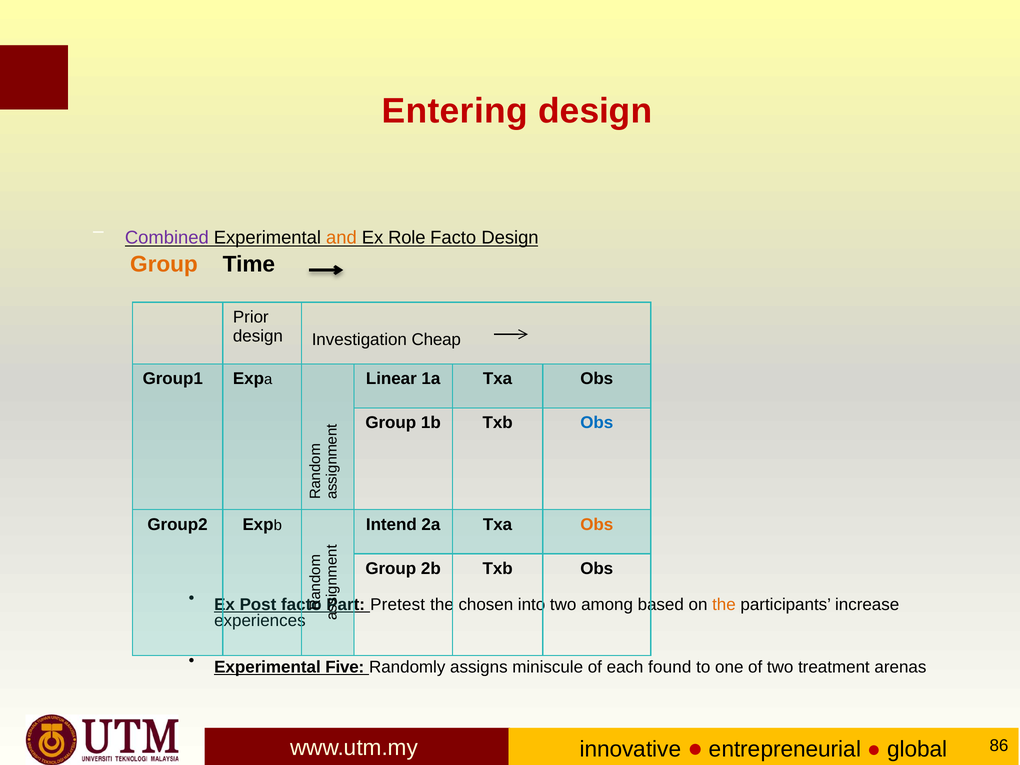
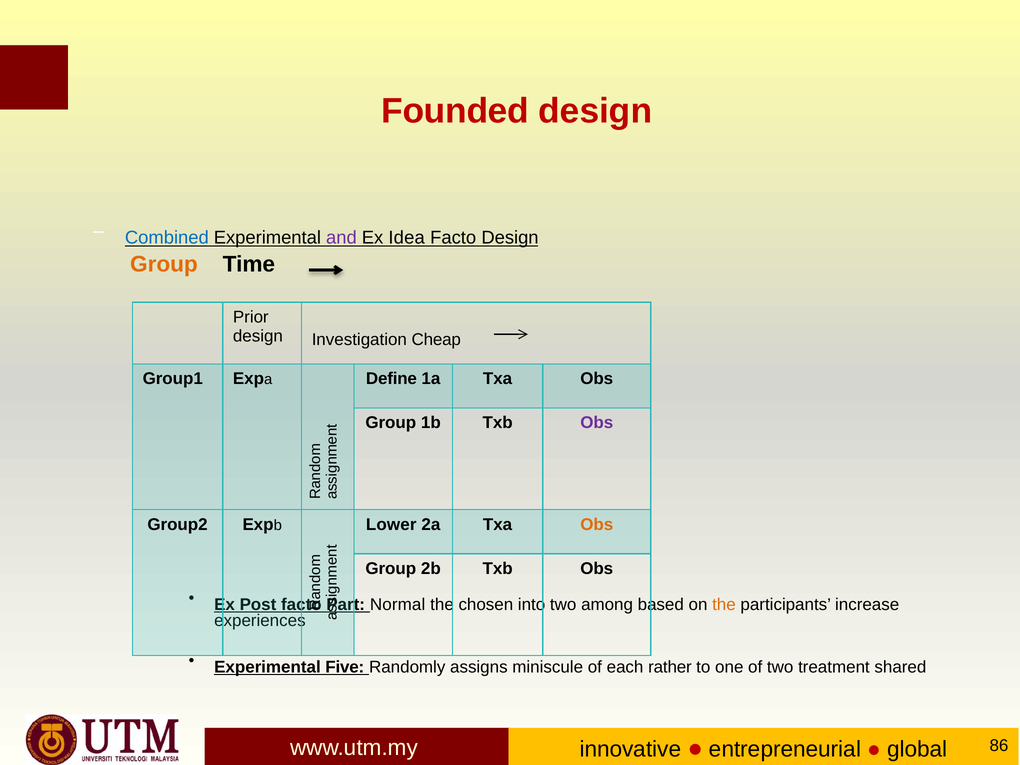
Entering: Entering -> Founded
Combined colour: purple -> blue
and colour: orange -> purple
Role: Role -> Idea
Linear: Linear -> Define
Obs at (597, 423) colour: blue -> purple
Intend: Intend -> Lower
Pretest: Pretest -> Normal
found: found -> rather
arenas: arenas -> shared
